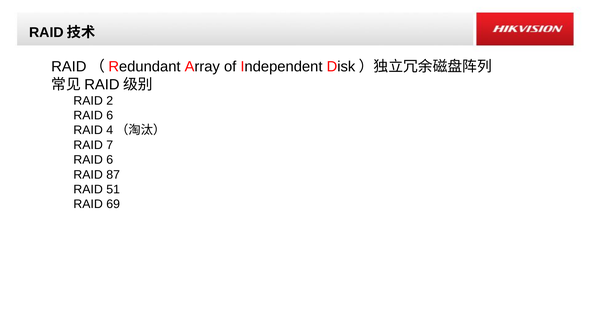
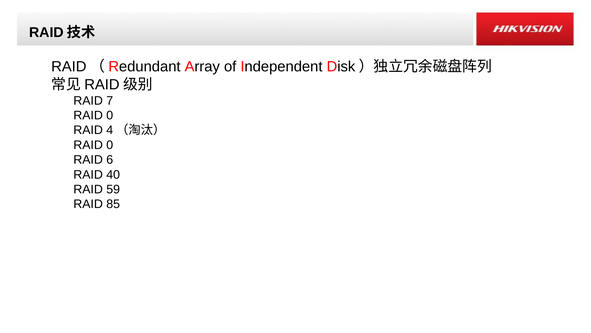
2: 2 -> 7
6 at (110, 115): 6 -> 0
7 at (110, 145): 7 -> 0
87: 87 -> 40
51: 51 -> 59
69: 69 -> 85
